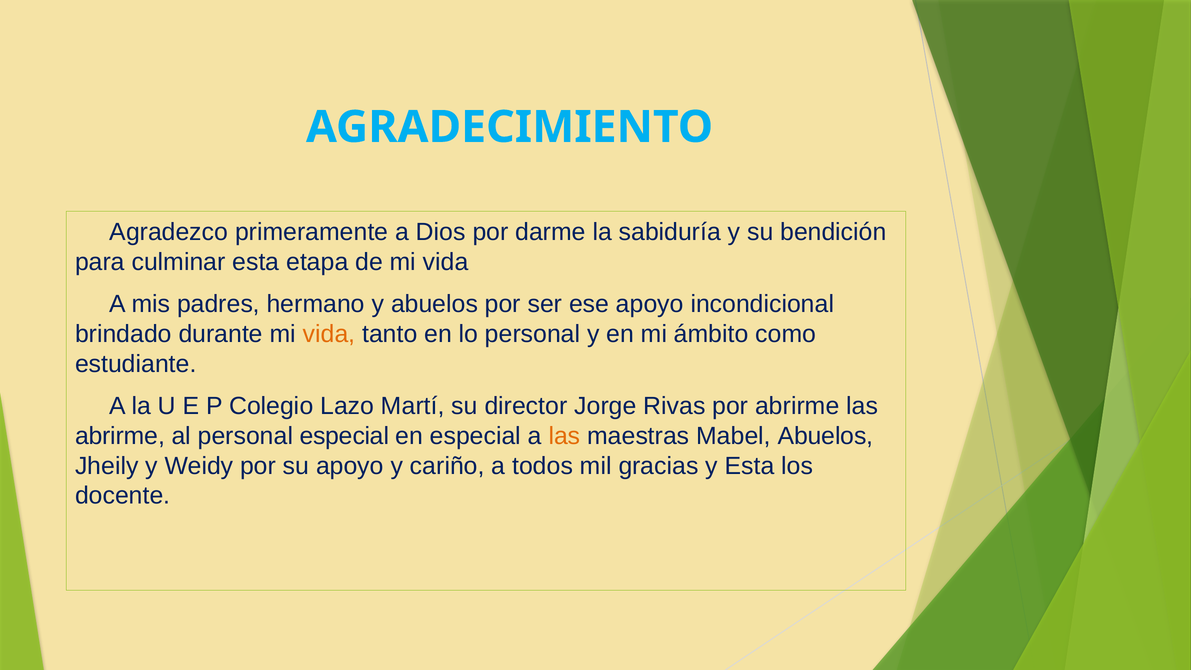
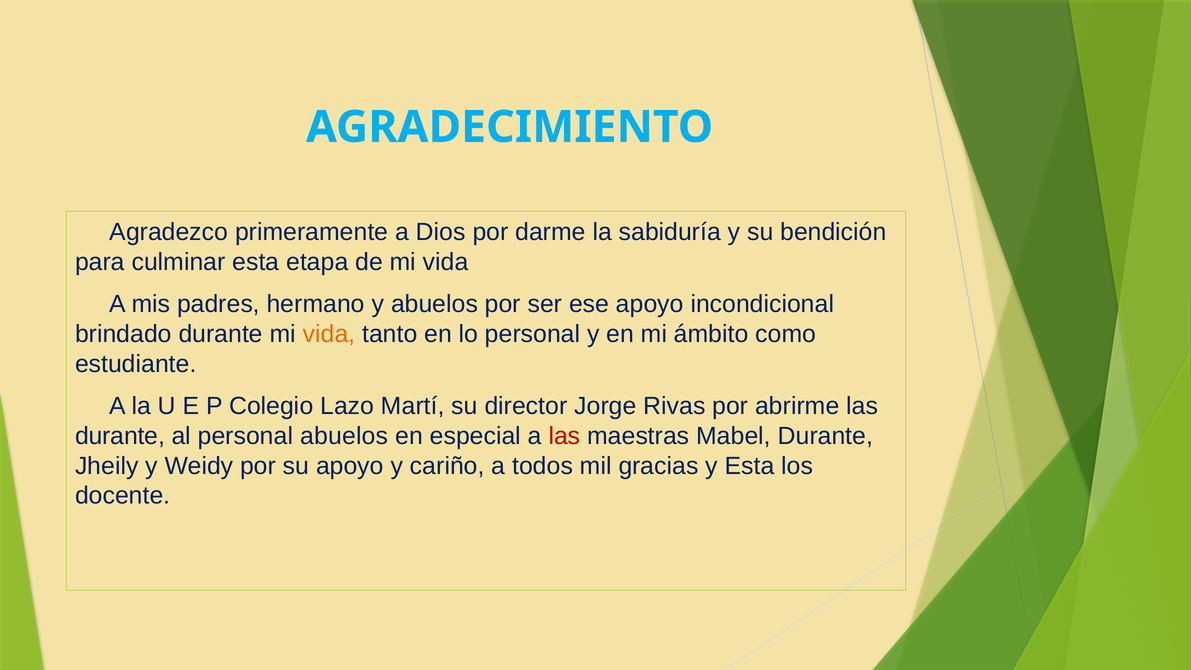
abrirme at (120, 436): abrirme -> durante
personal especial: especial -> abuelos
las at (564, 436) colour: orange -> red
Mabel Abuelos: Abuelos -> Durante
